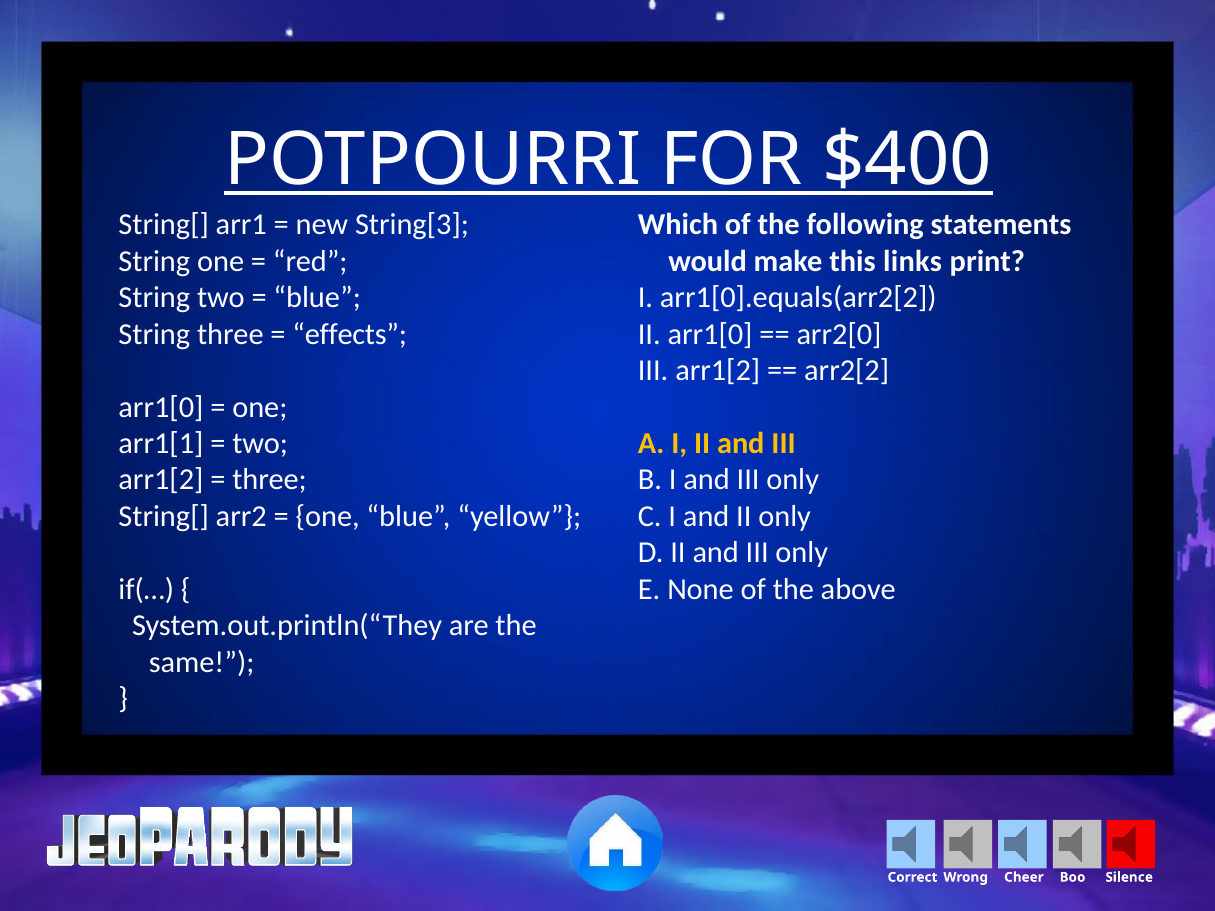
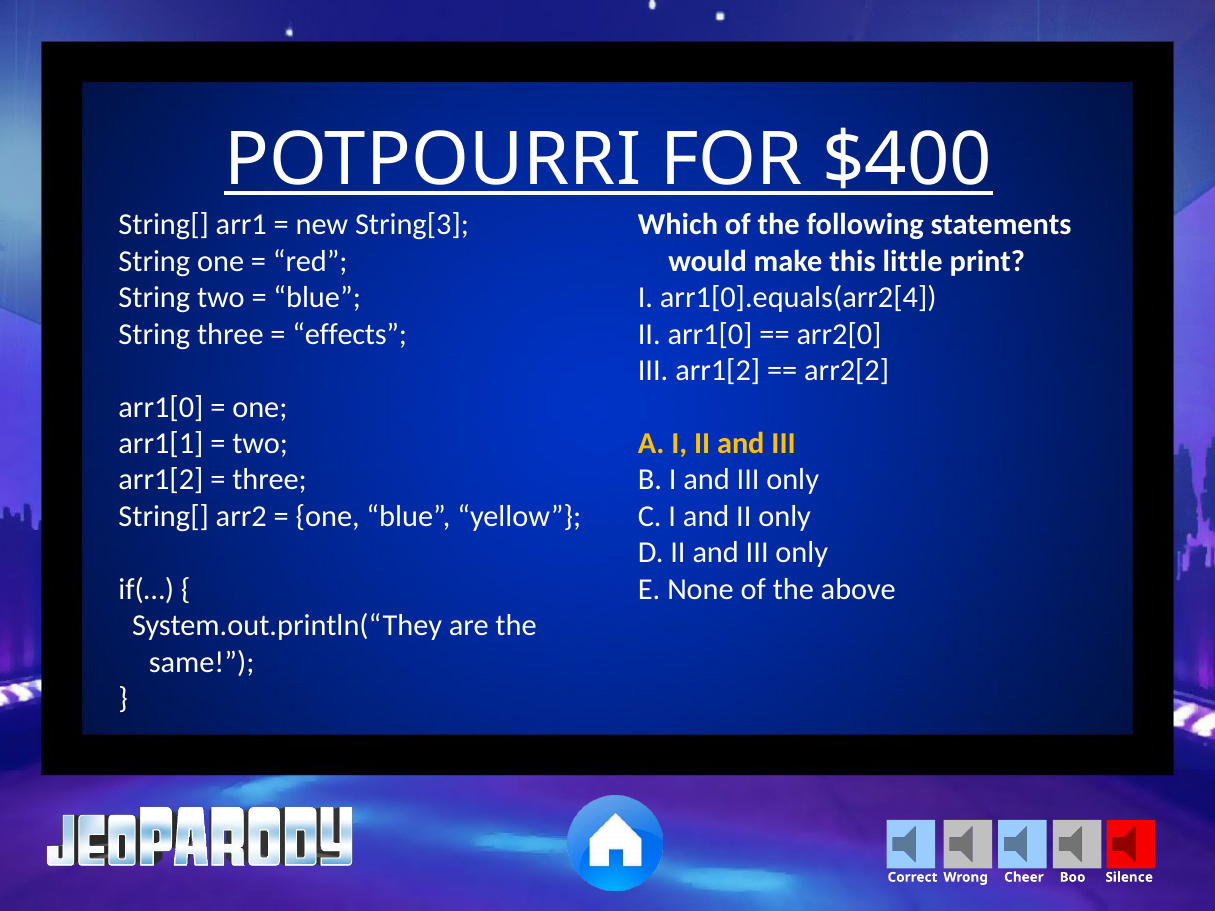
links: links -> little
arr1[0].equals(arr2[2: arr1[0].equals(arr2[2 -> arr1[0].equals(arr2[4
